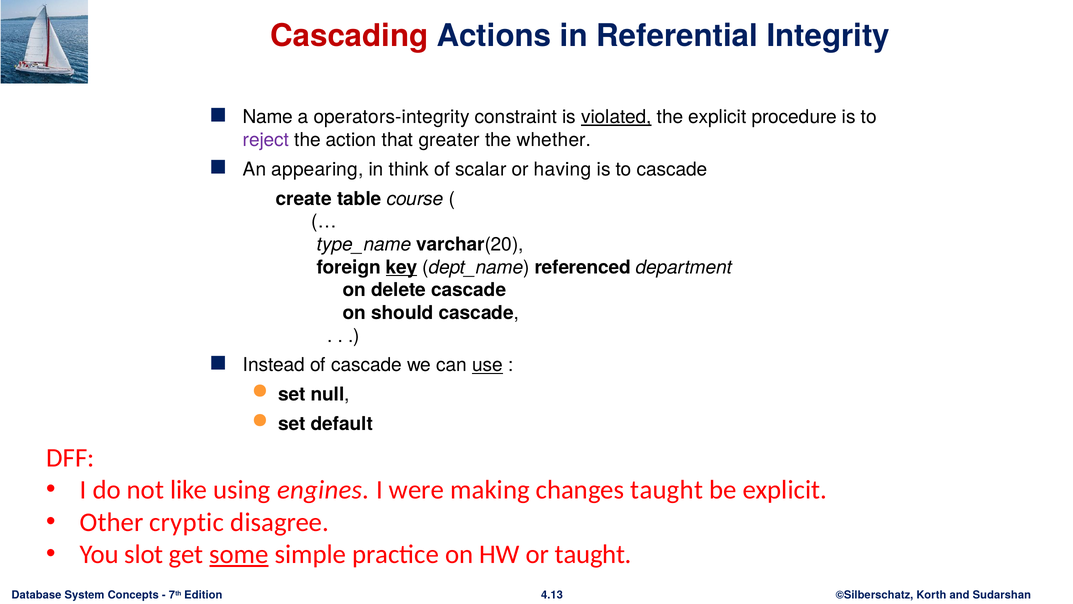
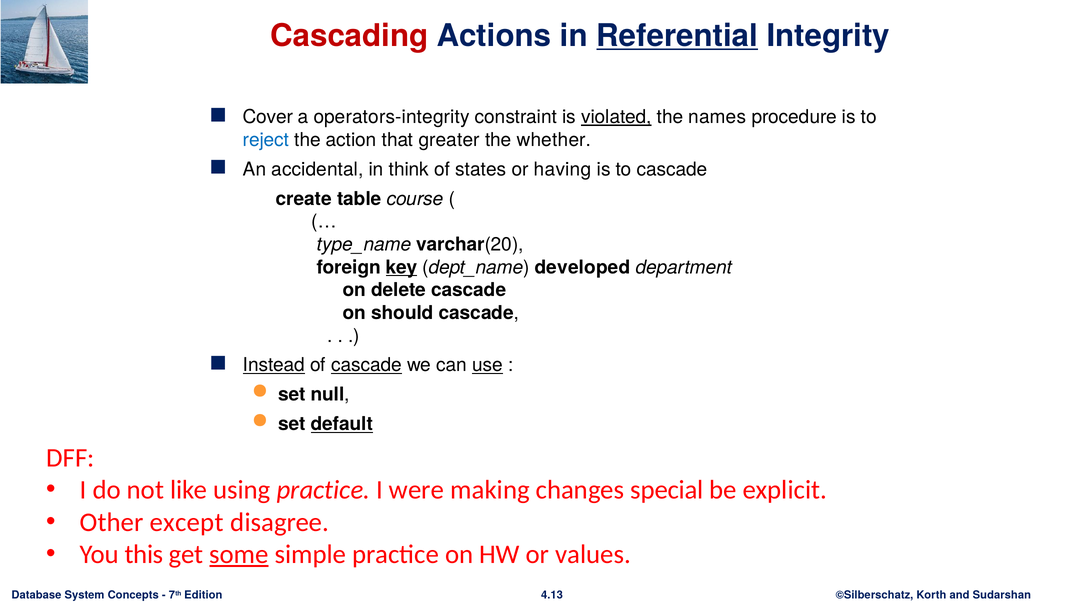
Referential underline: none -> present
Name: Name -> Cover
the explicit: explicit -> names
reject colour: purple -> blue
appearing: appearing -> accidental
scalar: scalar -> states
referenced: referenced -> developed
Instead underline: none -> present
cascade at (366, 365) underline: none -> present
default underline: none -> present
using engines: engines -> practice
changes taught: taught -> special
cryptic: cryptic -> except
slot: slot -> this
or taught: taught -> values
